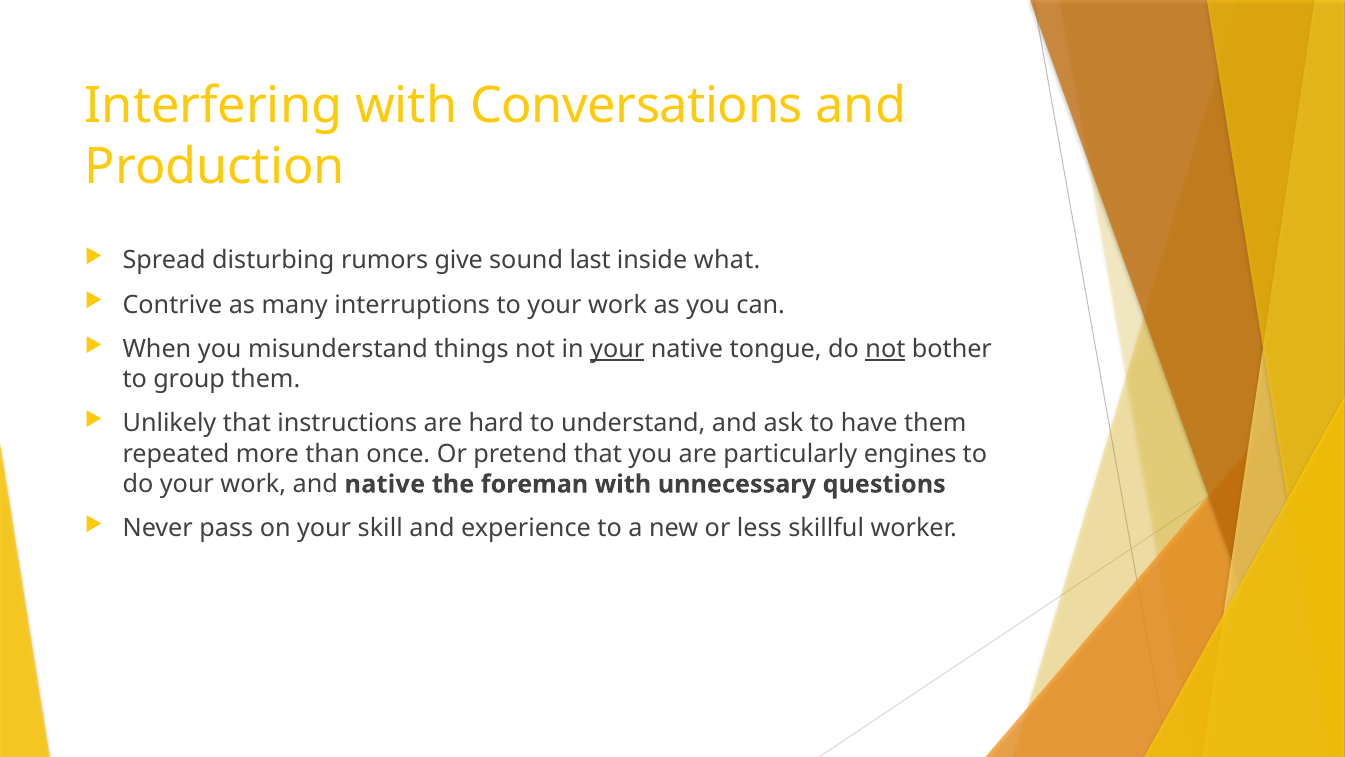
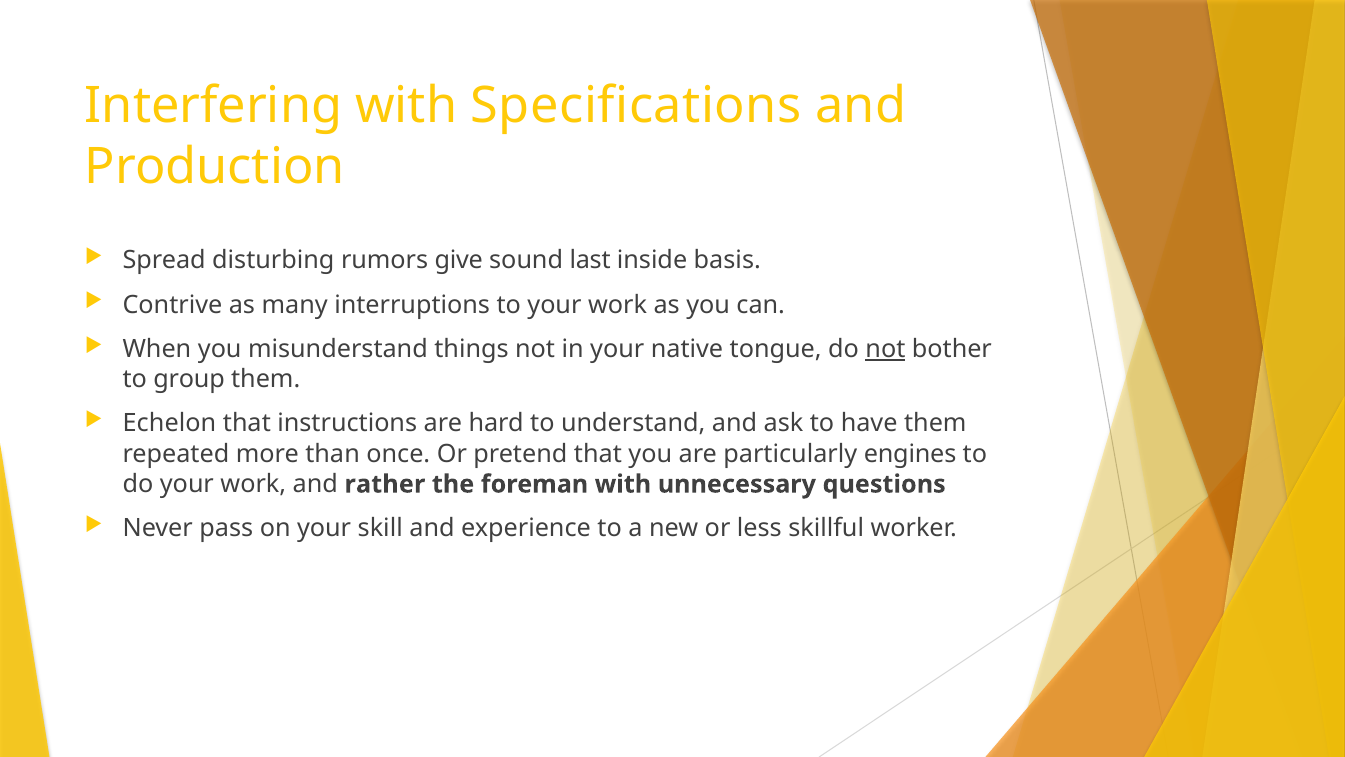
Conversations: Conversations -> Specifications
what: what -> basis
your at (617, 349) underline: present -> none
Unlikely: Unlikely -> Echelon
and native: native -> rather
